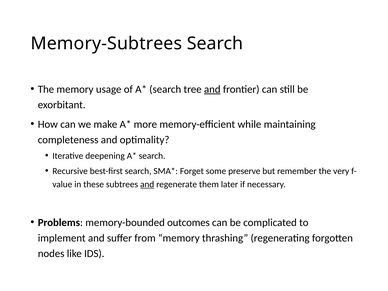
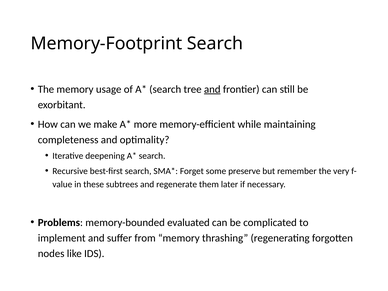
Memory-Subtrees: Memory-Subtrees -> Memory-Footprint
and at (147, 184) underline: present -> none
outcomes: outcomes -> evaluated
